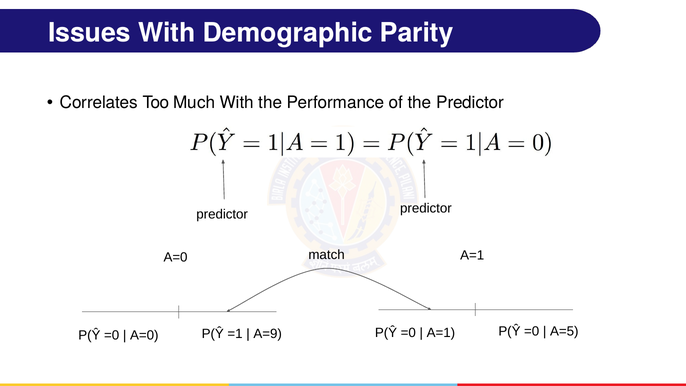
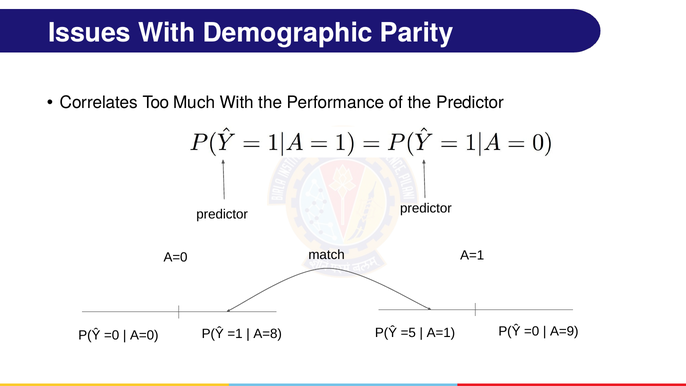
=0 at (408, 333): =0 -> =5
A=5: A=5 -> A=9
A=9: A=9 -> A=8
